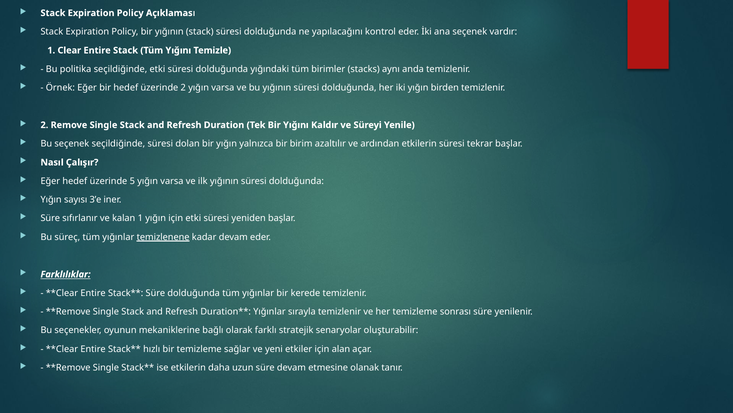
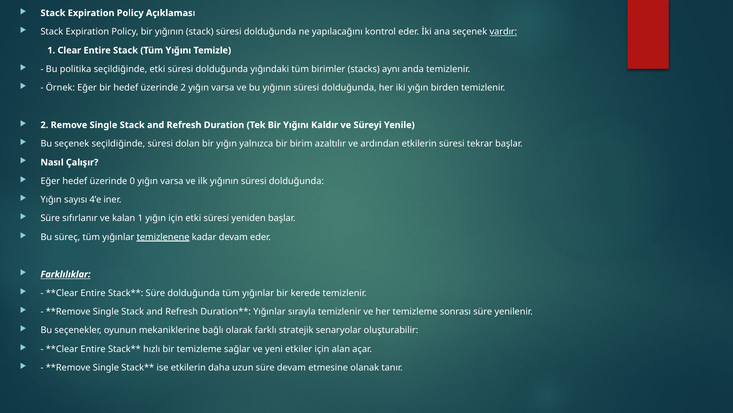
vardır underline: none -> present
5: 5 -> 0
3’e: 3’e -> 4’e
